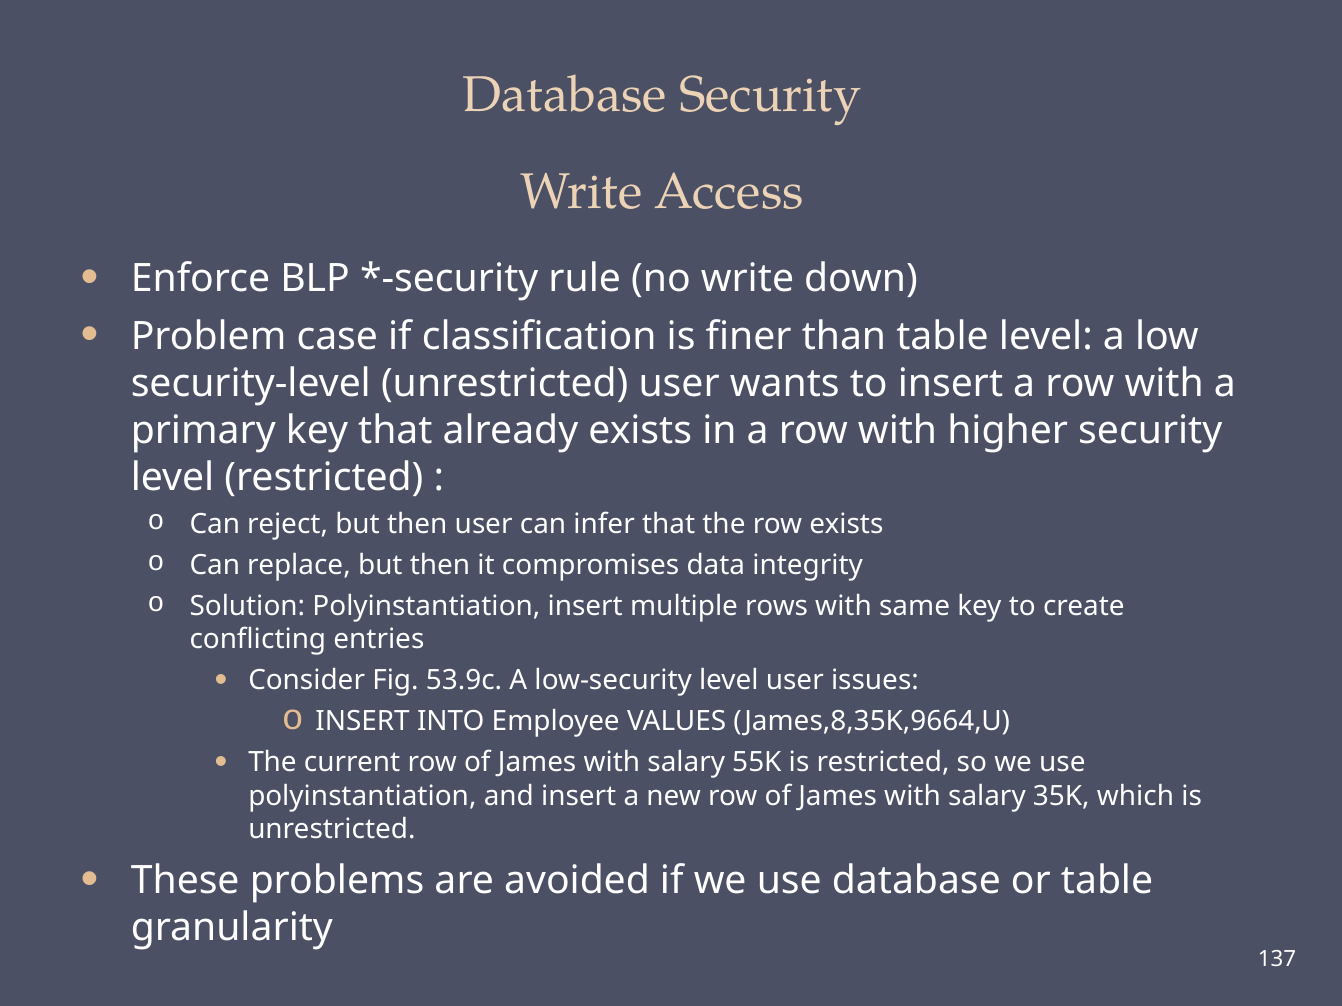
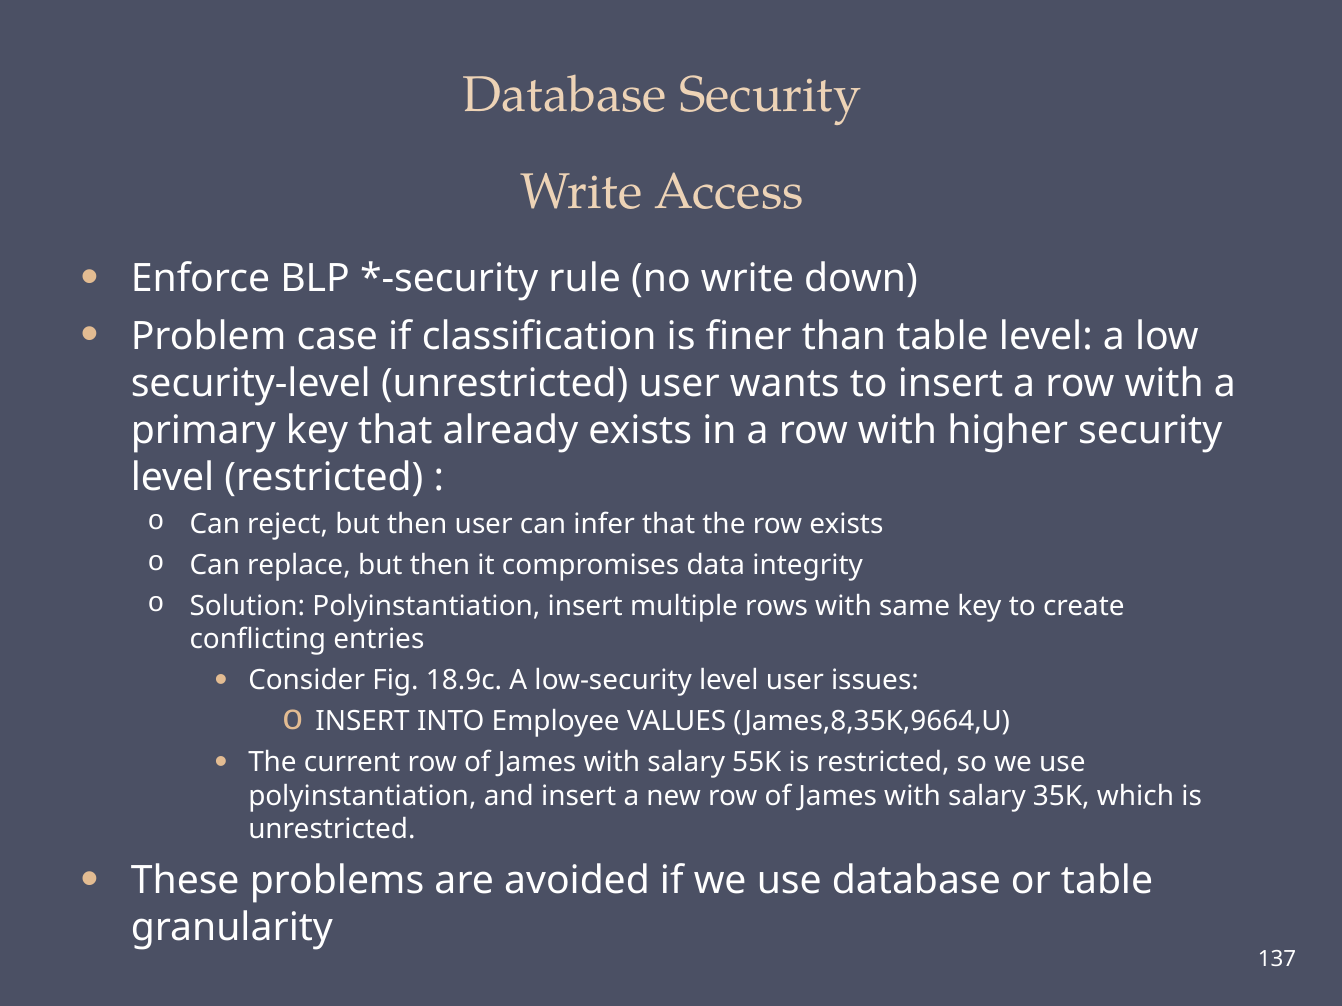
53.9c: 53.9c -> 18.9c
